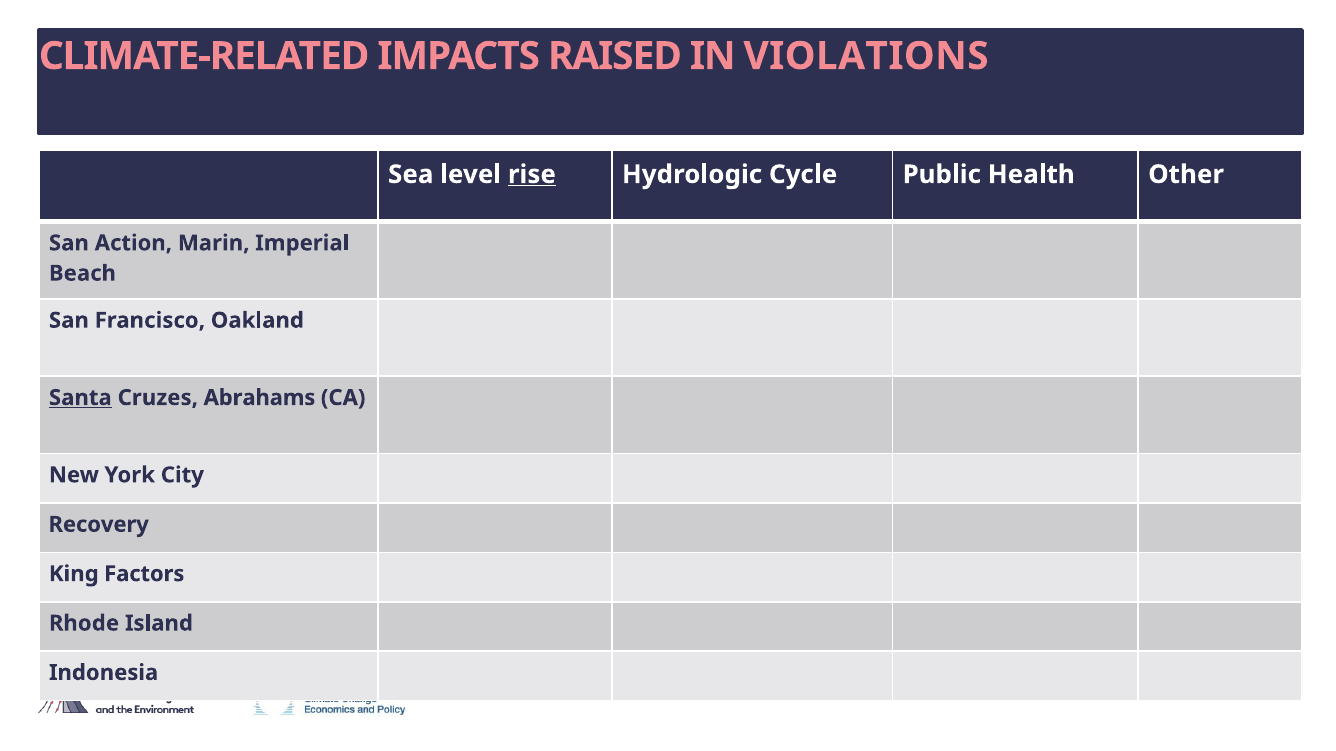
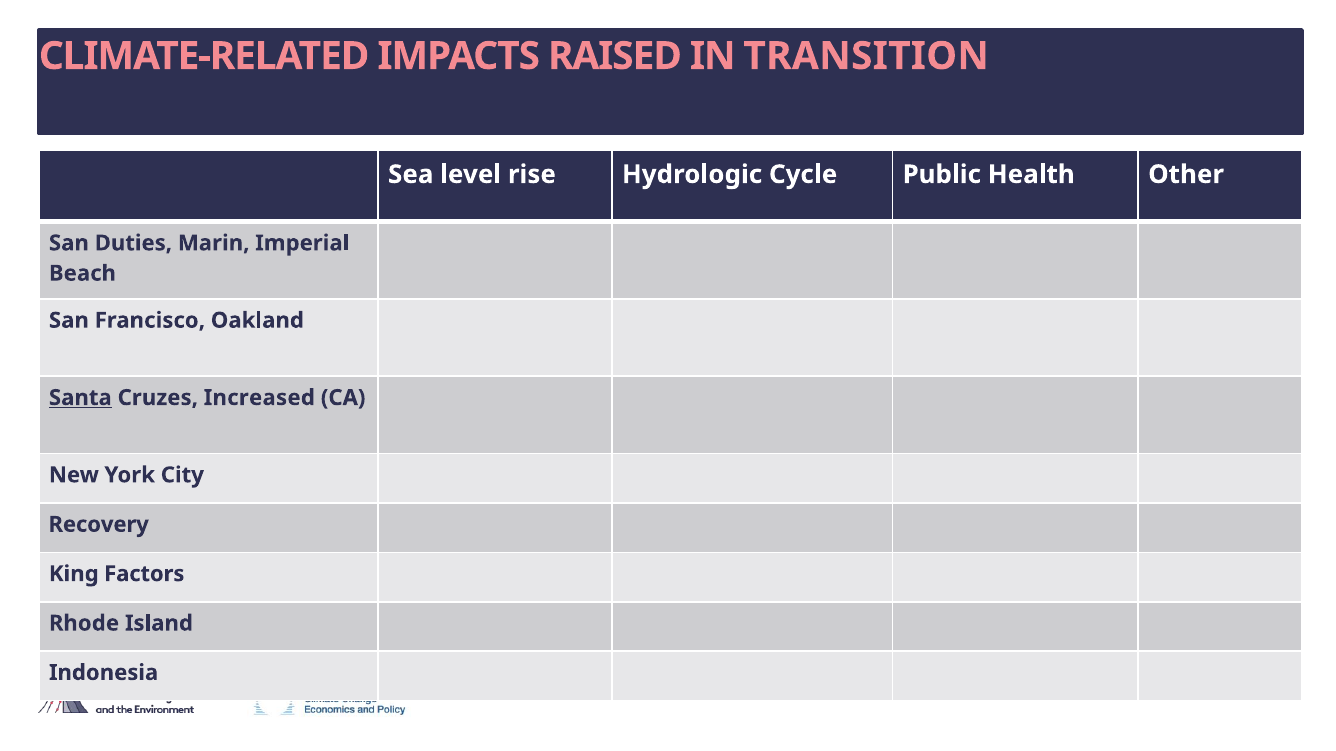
VIOLATIONS: VIOLATIONS -> TRANSITION
rise underline: present -> none
Action: Action -> Duties
Abrahams: Abrahams -> Increased
